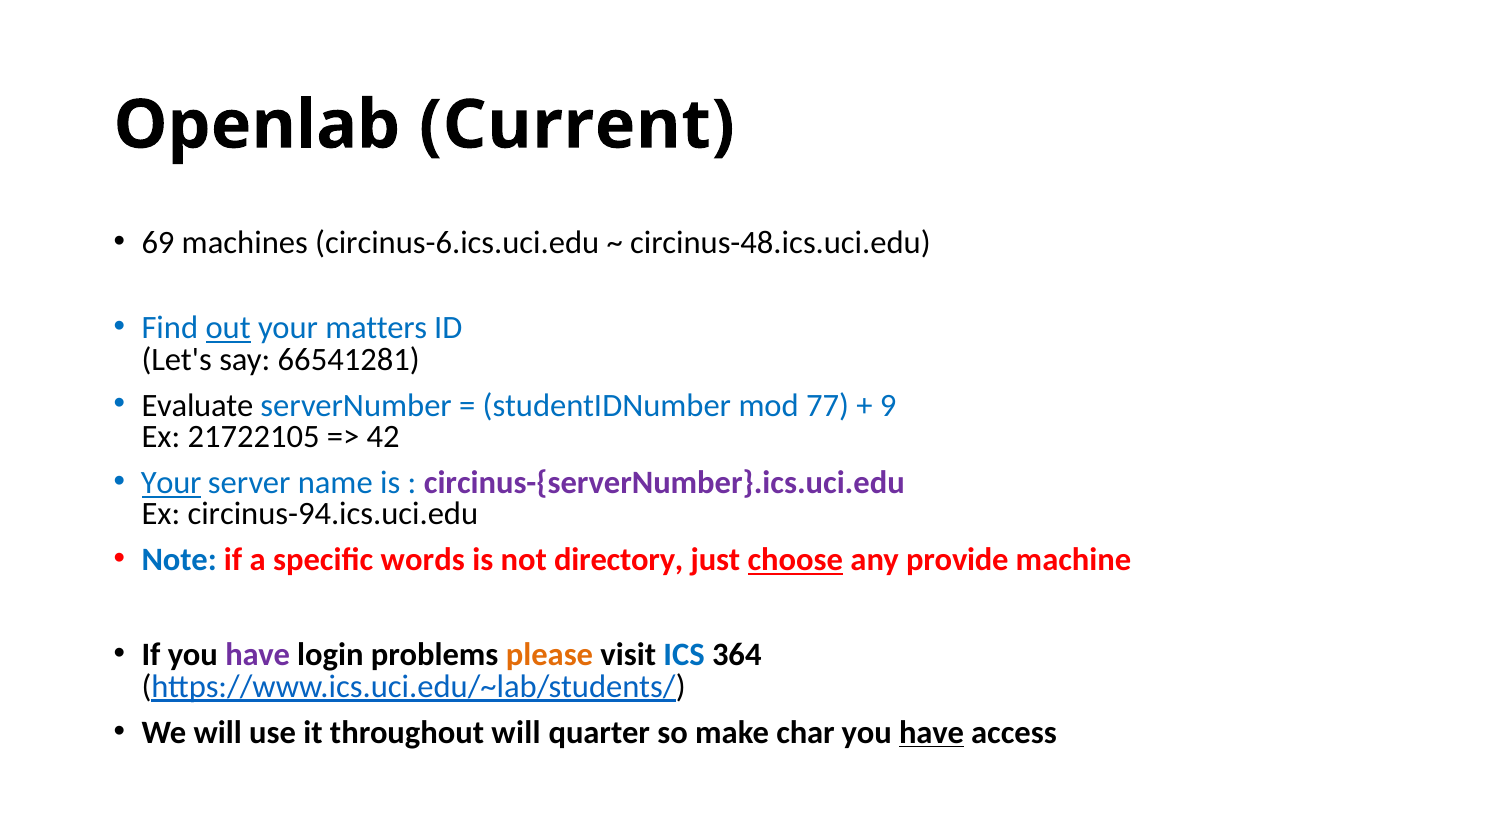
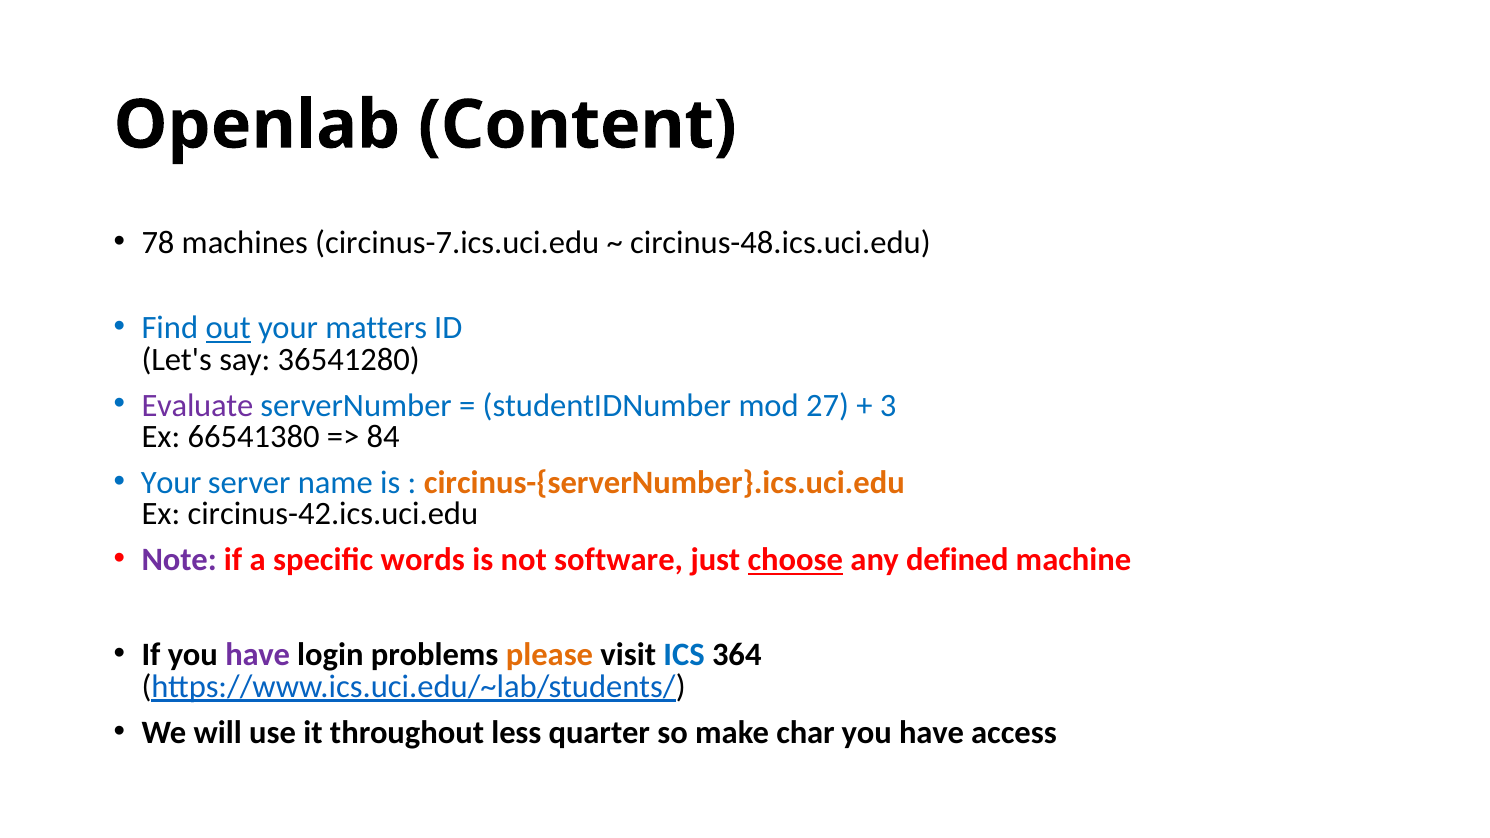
Current: Current -> Content
69: 69 -> 78
circinus-6.ics.uci.edu: circinus-6.ics.uci.edu -> circinus-7.ics.uci.edu
66541281: 66541281 -> 36541280
Evaluate colour: black -> purple
77: 77 -> 27
9: 9 -> 3
21722105: 21722105 -> 66541380
42: 42 -> 84
Your at (171, 483) underline: present -> none
circinus-{serverNumber}.ics.uci.edu colour: purple -> orange
circinus-94.ics.uci.edu: circinus-94.ics.uci.edu -> circinus-42.ics.uci.edu
Note colour: blue -> purple
directory: directory -> software
provide: provide -> defined
throughout will: will -> less
have at (932, 733) underline: present -> none
